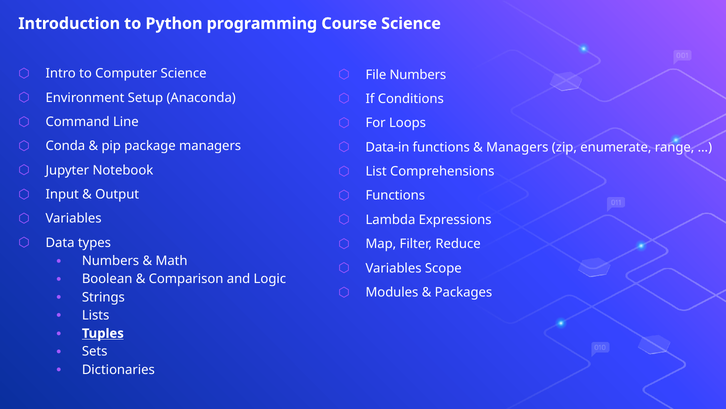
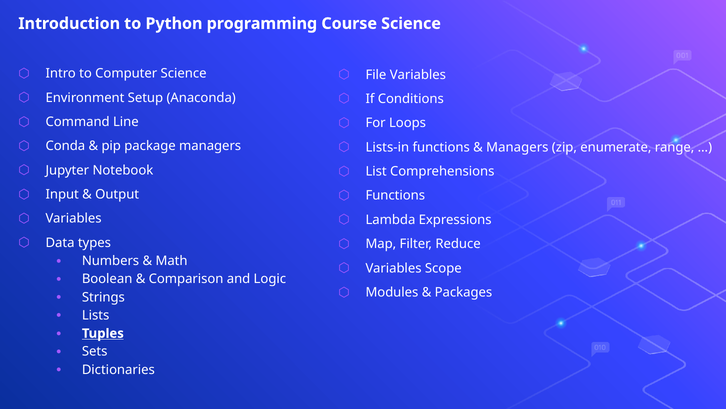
File Numbers: Numbers -> Variables
Data-in: Data-in -> Lists-in
